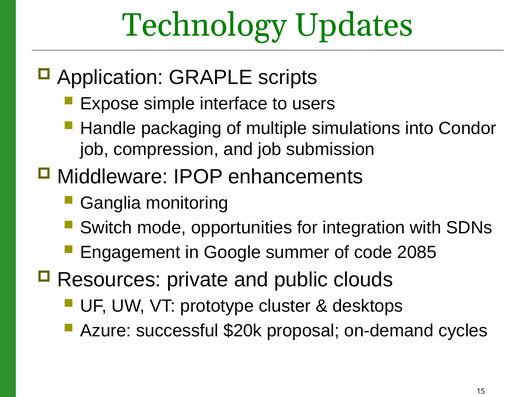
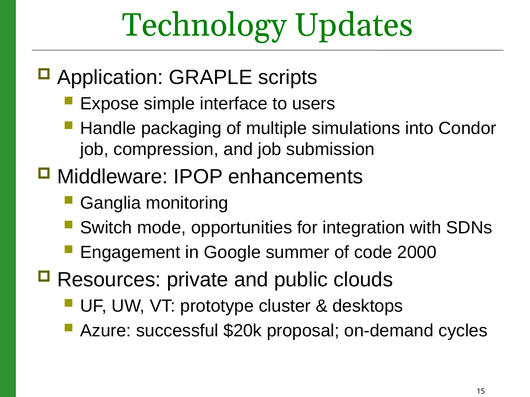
2085: 2085 -> 2000
